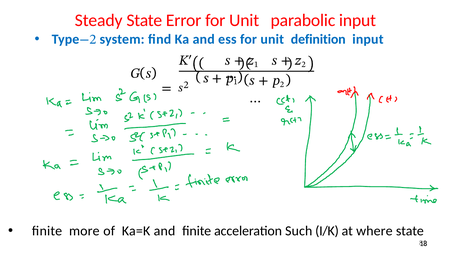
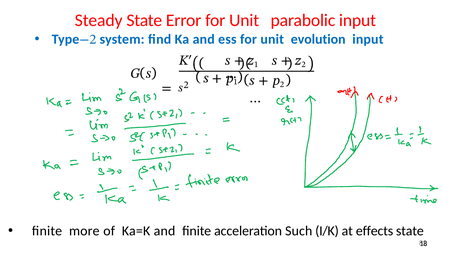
definition: definition -> evolution
where: where -> effects
